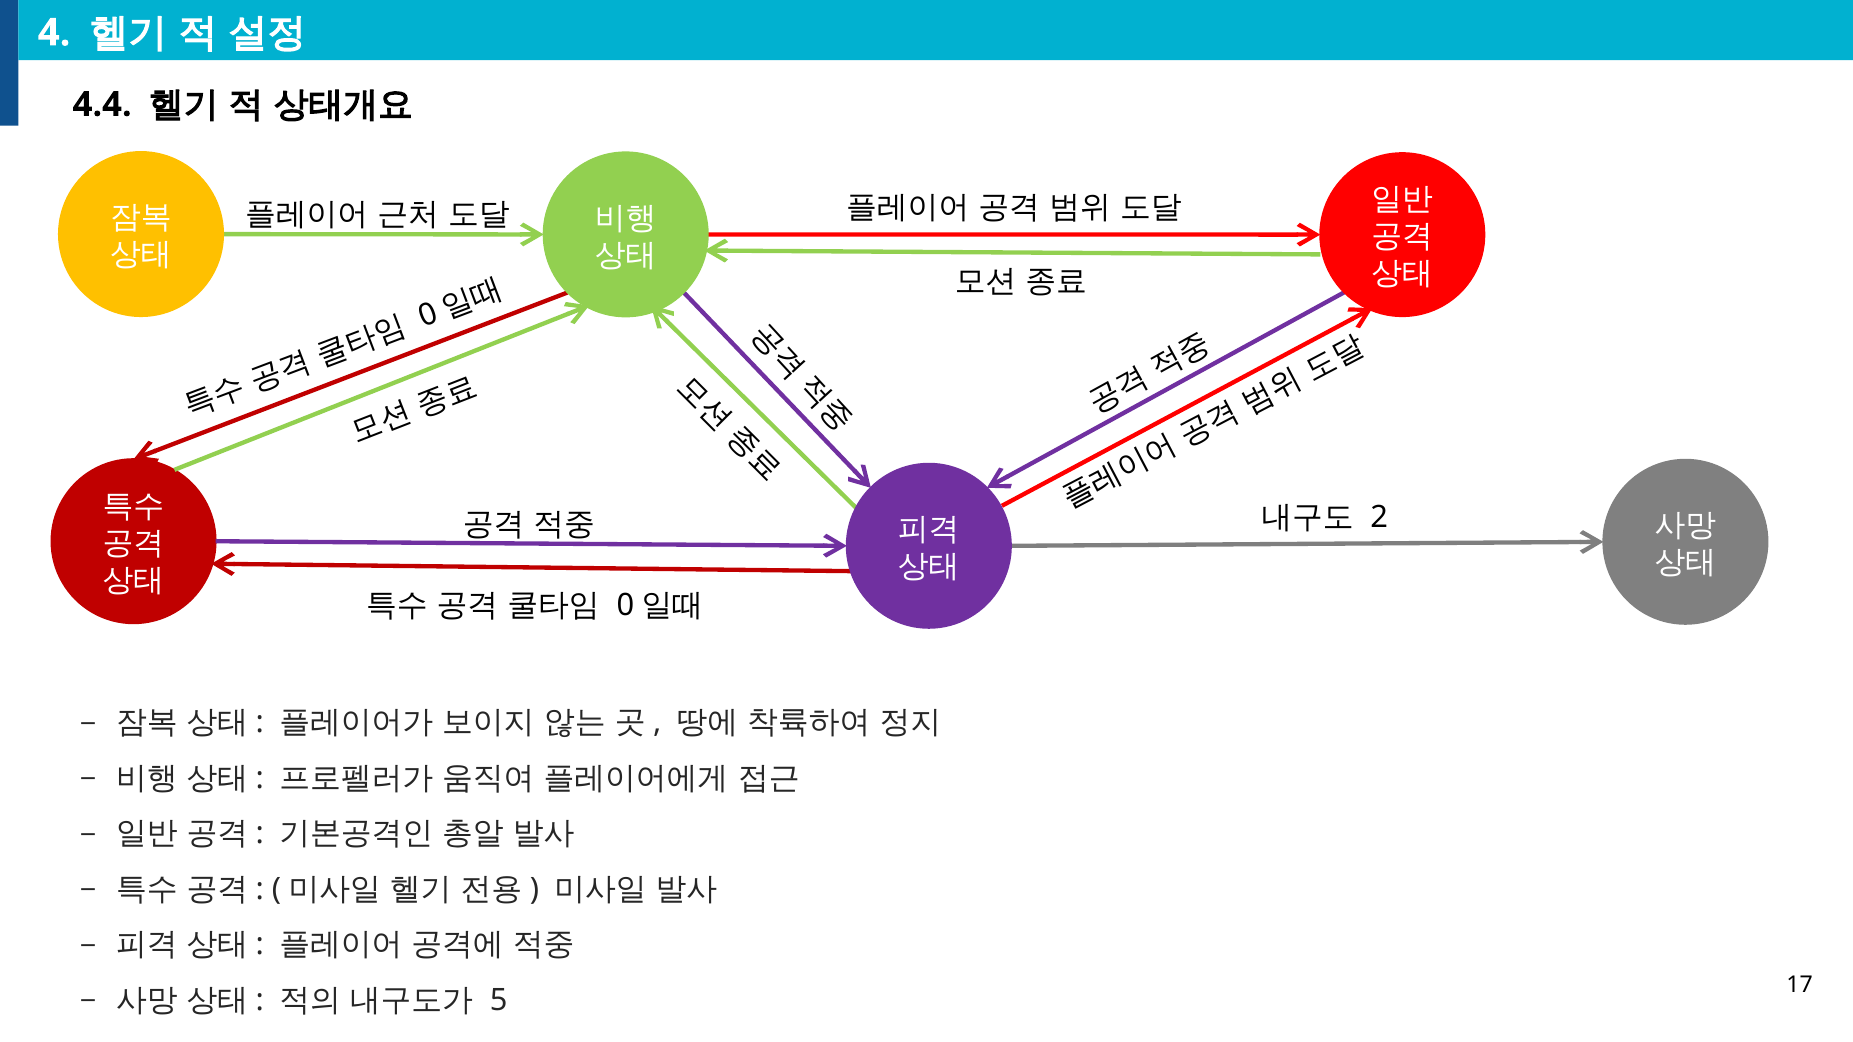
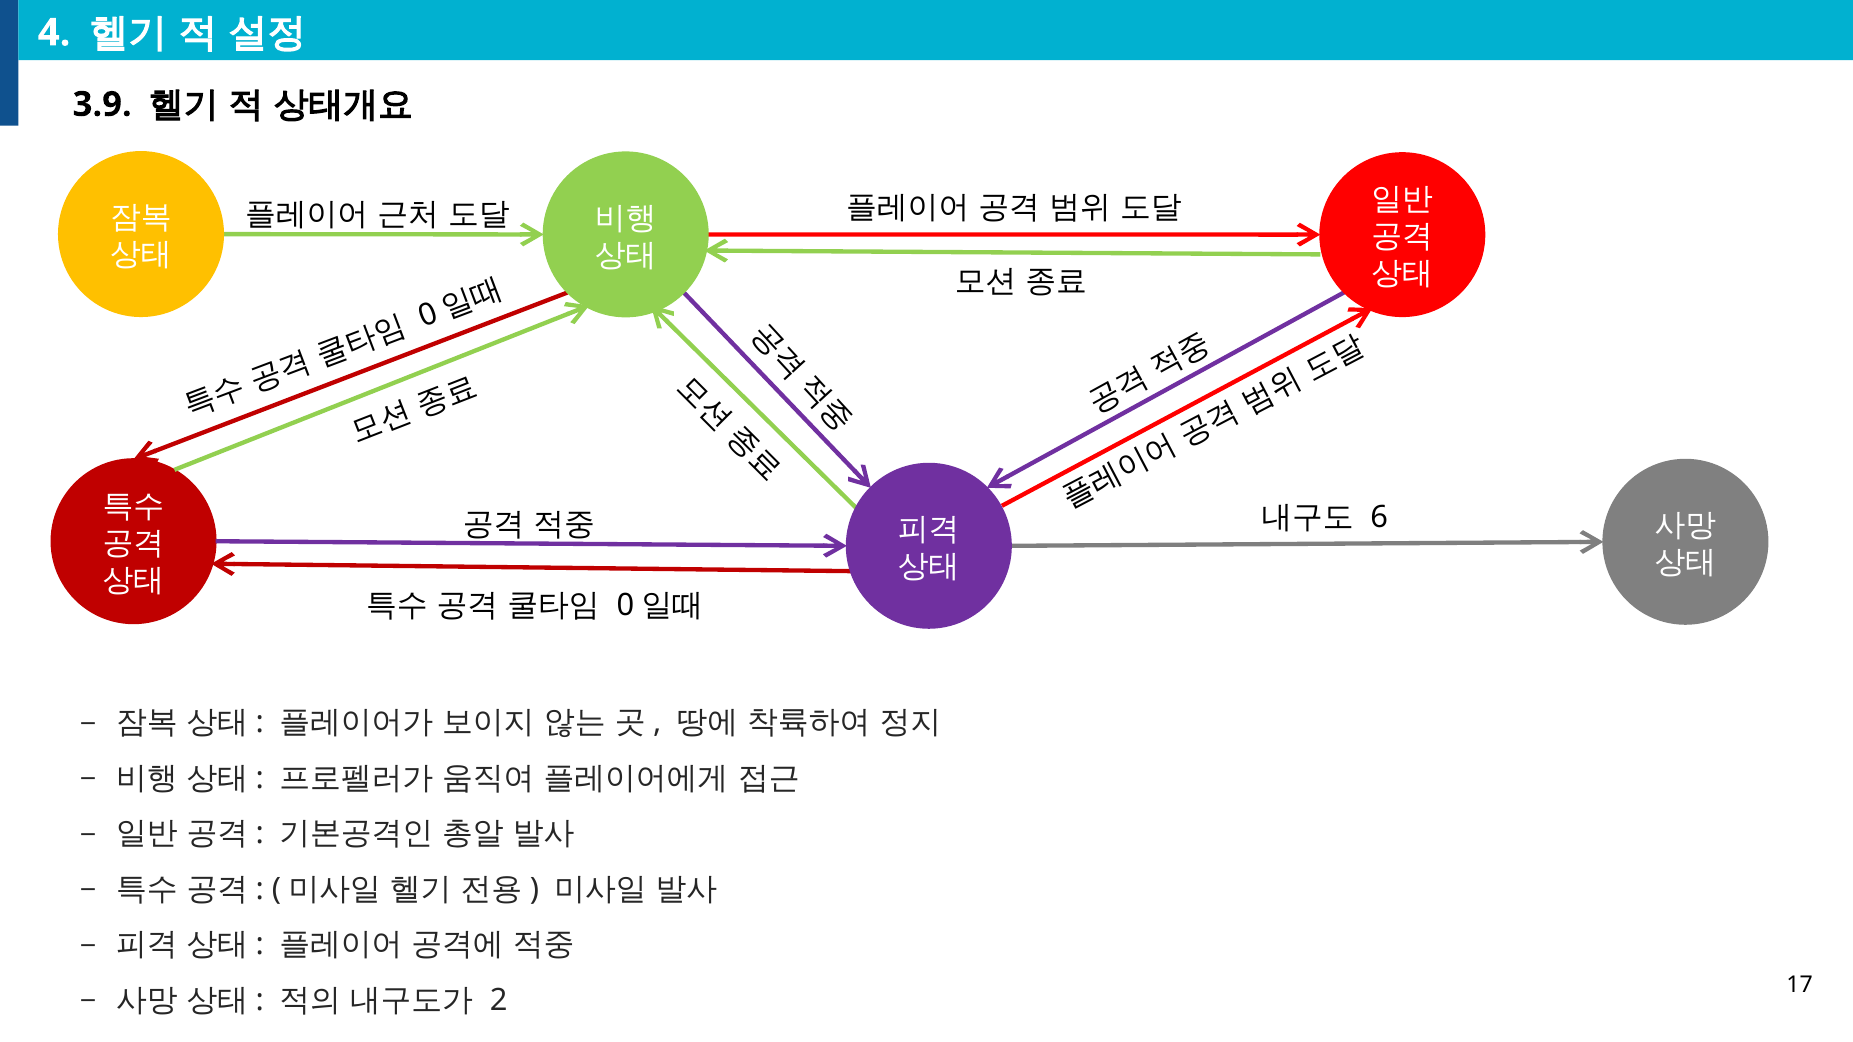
4.4: 4.4 -> 3.9
2: 2 -> 6
5: 5 -> 2
